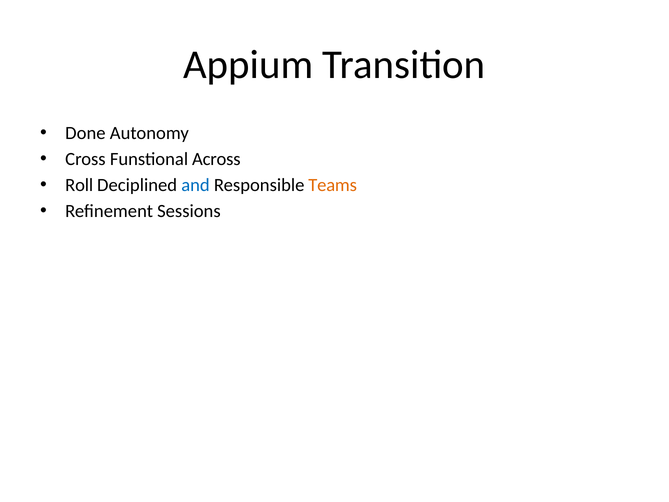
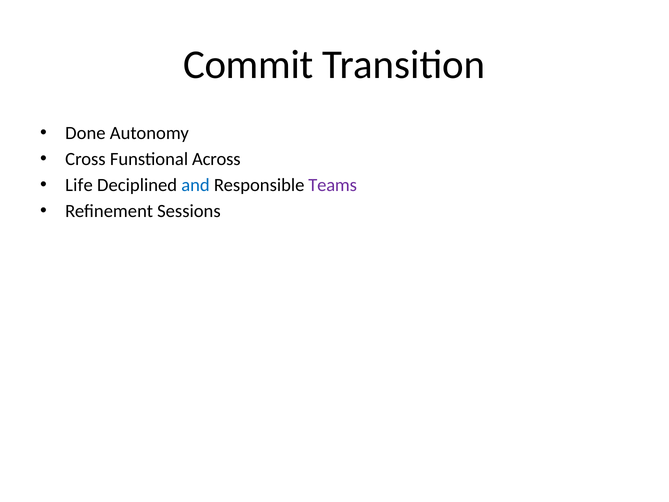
Appium: Appium -> Commit
Roll: Roll -> Life
Teams colour: orange -> purple
